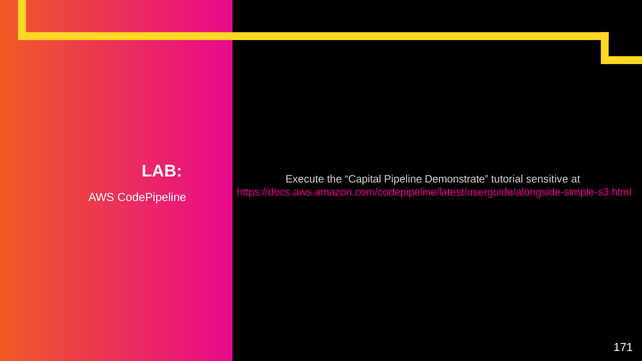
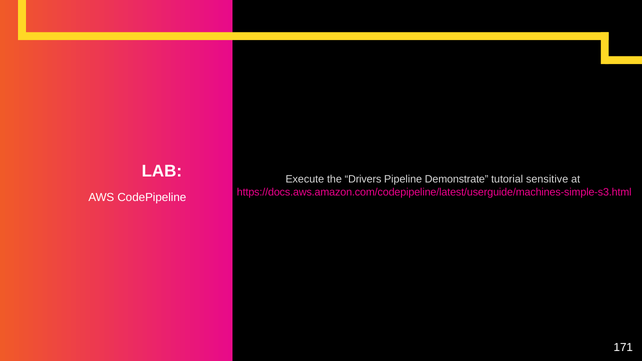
Capital: Capital -> Drivers
https://docs.aws.amazon.com/codepipeline/latest/userguide/alongside-simple-s3.html: https://docs.aws.amazon.com/codepipeline/latest/userguide/alongside-simple-s3.html -> https://docs.aws.amazon.com/codepipeline/latest/userguide/machines-simple-s3.html
